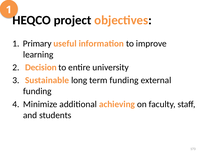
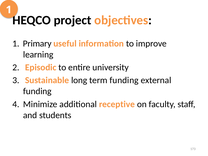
Decision: Decision -> Episodic
achieving: achieving -> receptive
